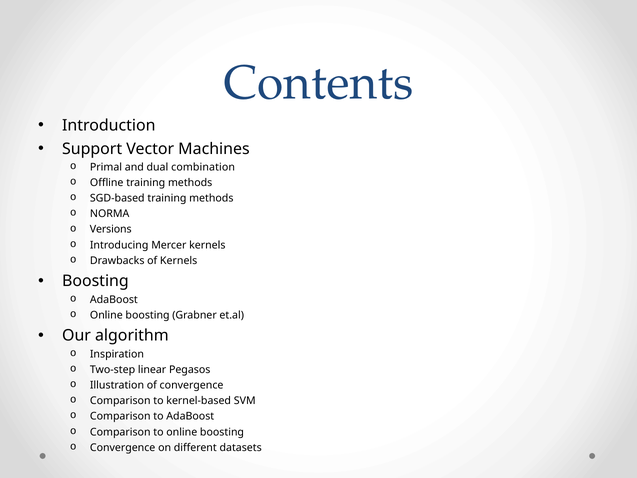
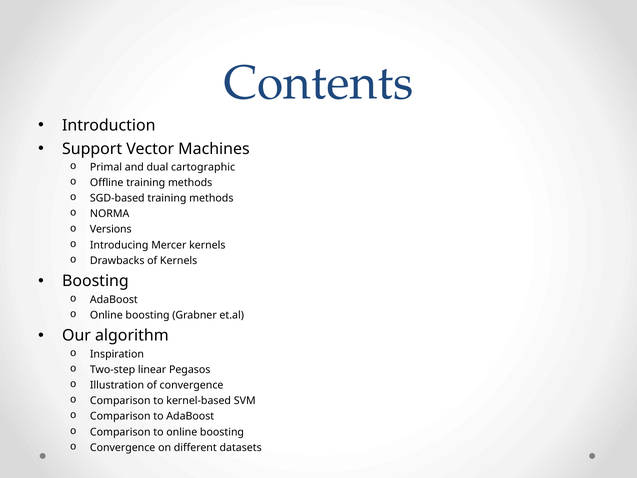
combination: combination -> cartographic
